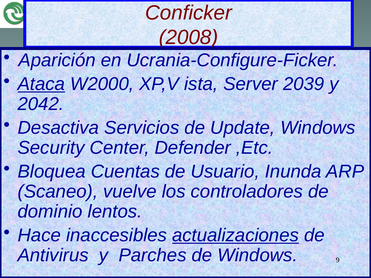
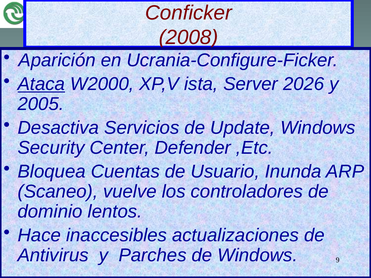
2039: 2039 -> 2026
2042: 2042 -> 2005
actualizaciones underline: present -> none
